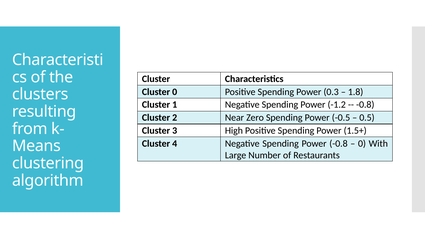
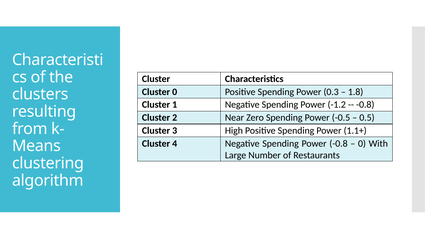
1.5+: 1.5+ -> 1.1+
